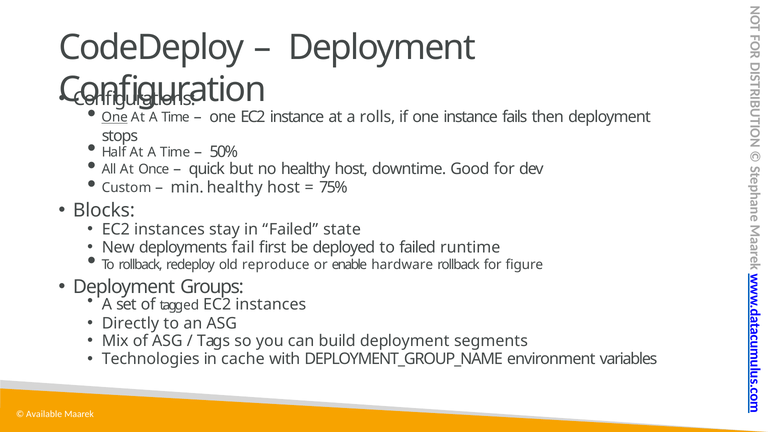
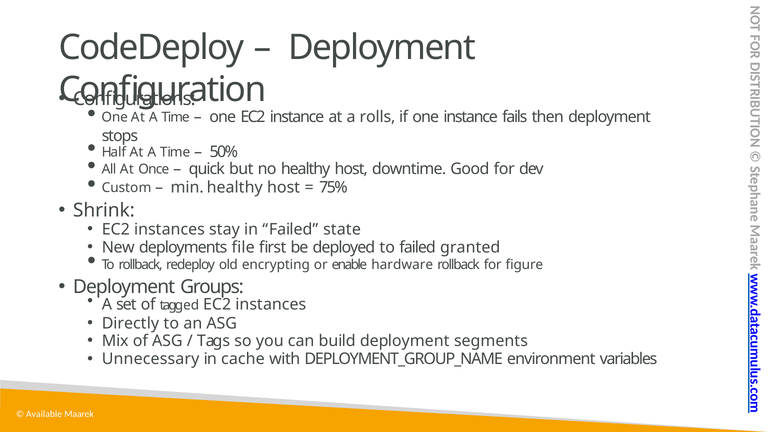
One at (115, 117) underline: present -> none
Blocks: Blocks -> Shrink
fail: fail -> file
runtime: runtime -> granted
reproduce: reproduce -> encrypting
Technologies: Technologies -> Unnecessary
